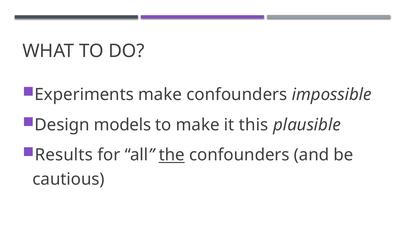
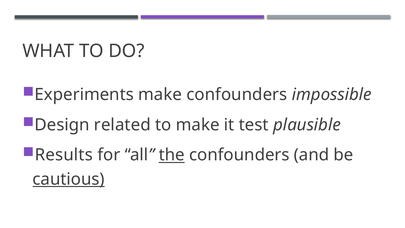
models: models -> related
this: this -> test
cautious underline: none -> present
